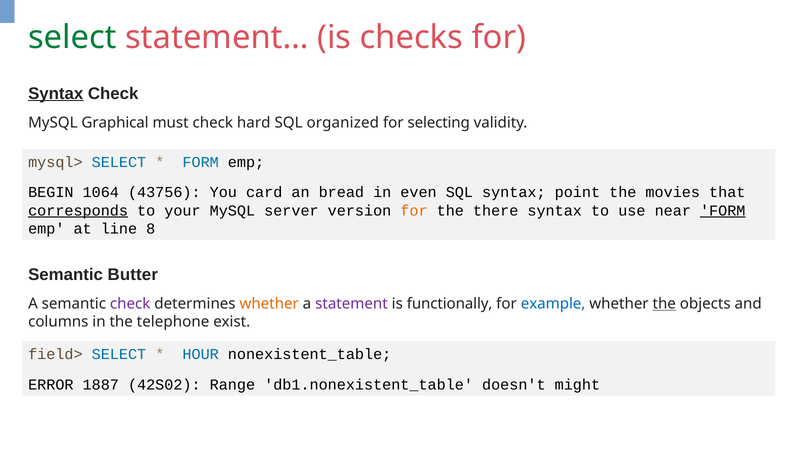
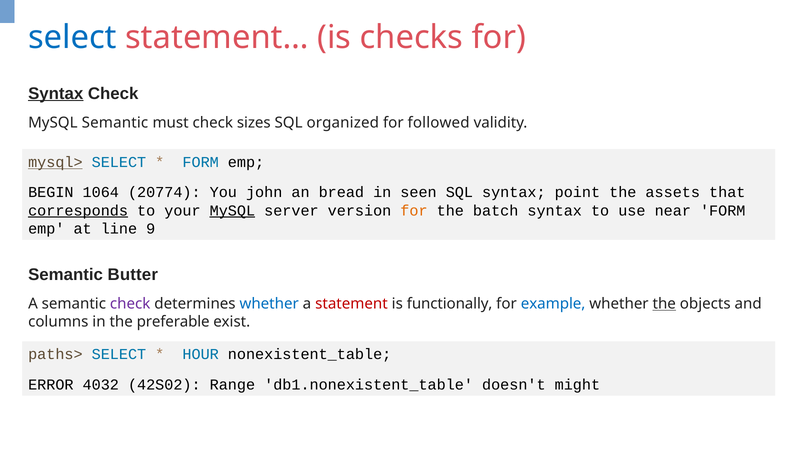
select at (72, 37) colour: green -> blue
MySQL Graphical: Graphical -> Semantic
hard: hard -> sizes
selecting: selecting -> followed
mysql> underline: none -> present
43756: 43756 -> 20774
card: card -> john
even: even -> seen
movies: movies -> assets
MySQL at (232, 211) underline: none -> present
there: there -> batch
FORM at (723, 211) underline: present -> none
8: 8 -> 9
whether at (269, 304) colour: orange -> blue
statement colour: purple -> red
telephone: telephone -> preferable
field>: field> -> paths>
1887: 1887 -> 4032
